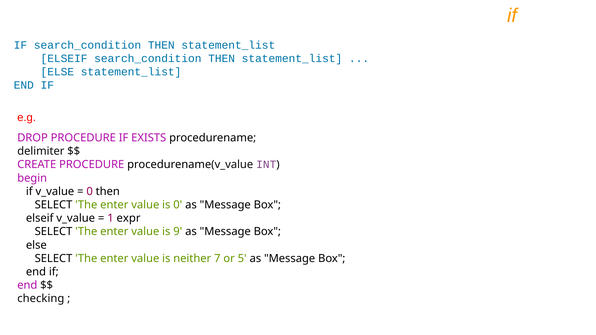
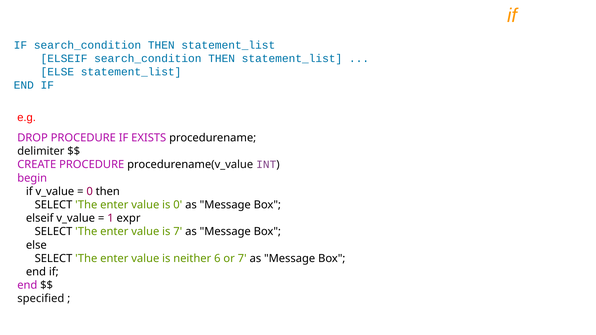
is 9: 9 -> 7
7: 7 -> 6
or 5: 5 -> 7
checking: checking -> specified
